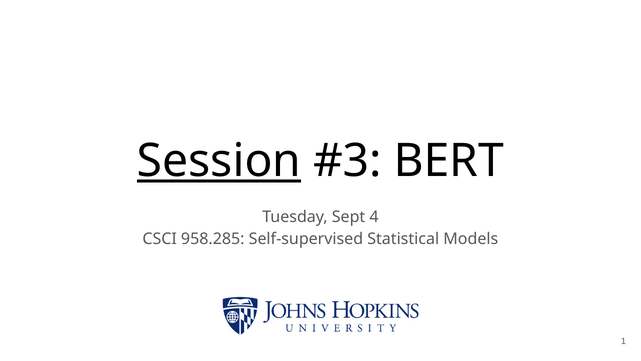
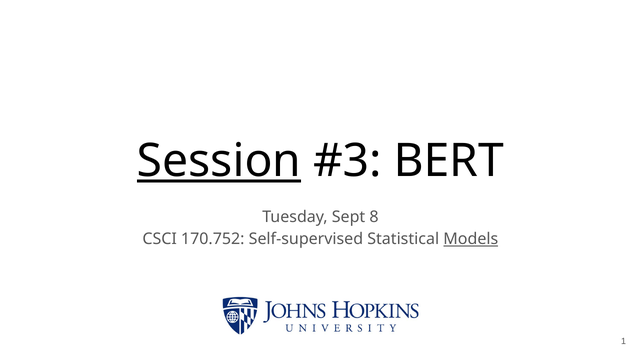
4: 4 -> 8
958.285: 958.285 -> 170.752
Models underline: none -> present
